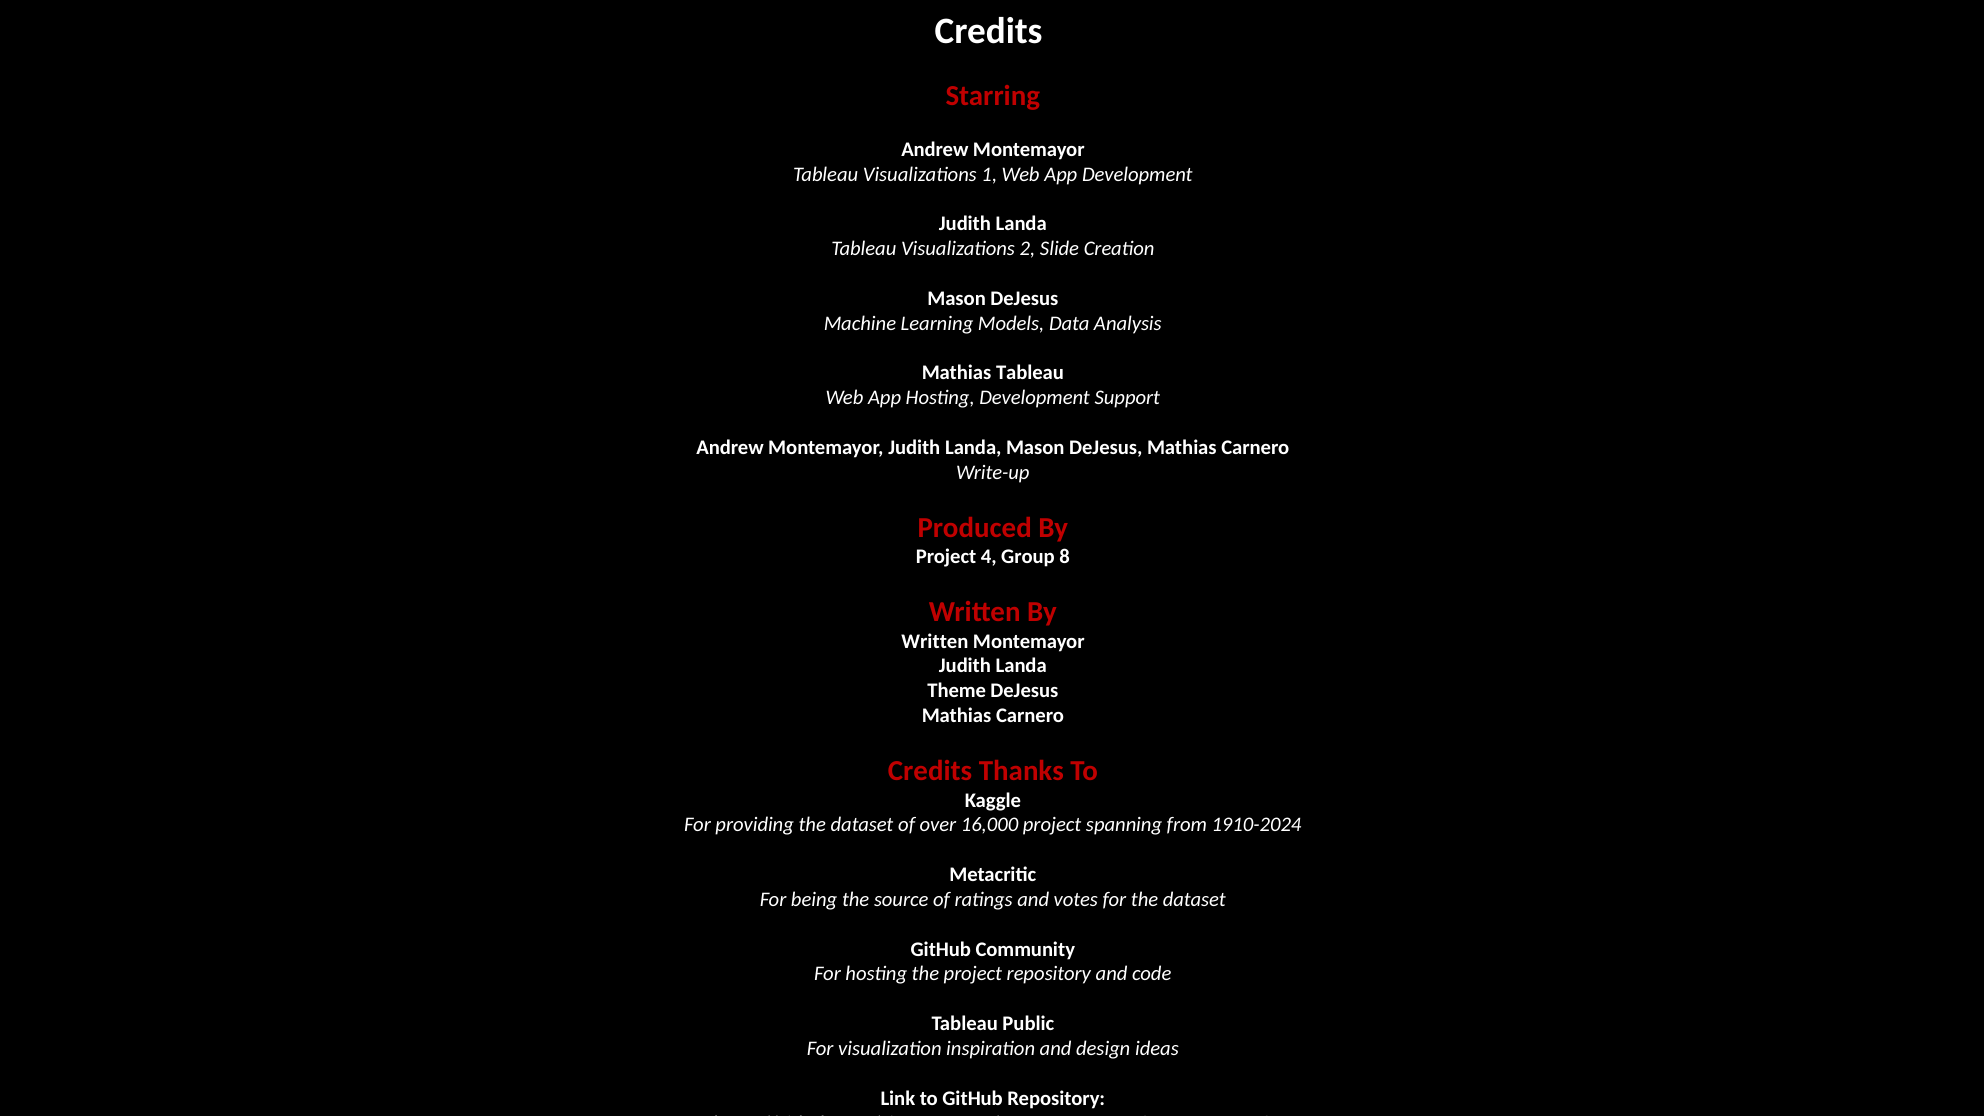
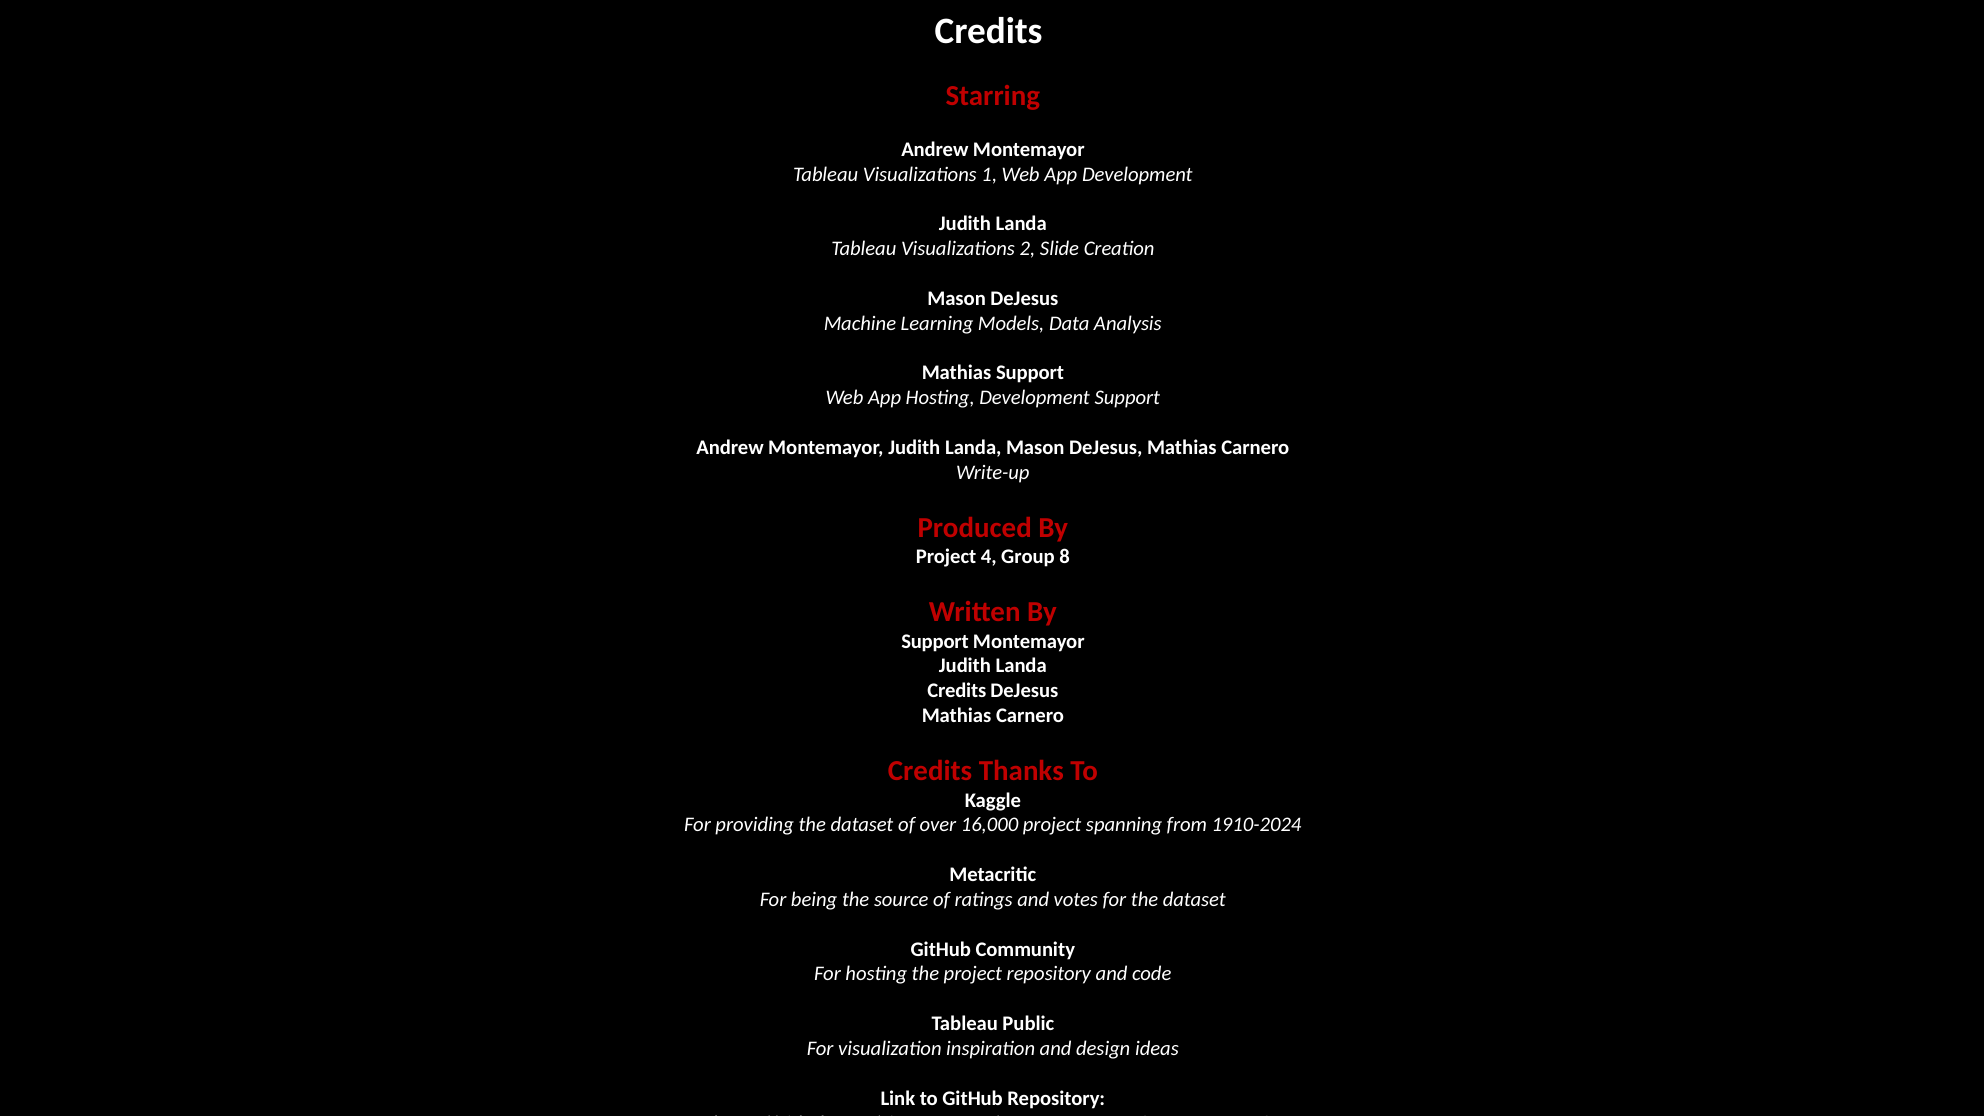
Mathias Tableau: Tableau -> Support
Written at (935, 641): Written -> Support
Theme at (957, 691): Theme -> Credits
